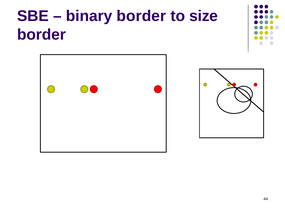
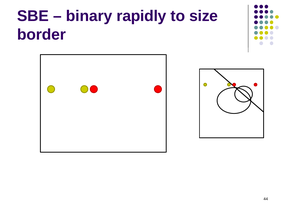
binary border: border -> rapidly
